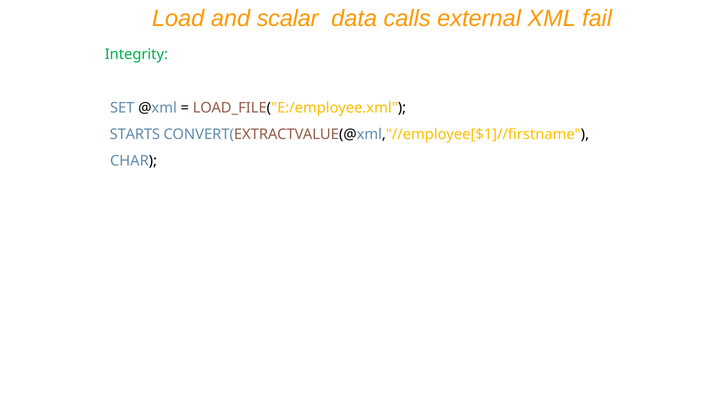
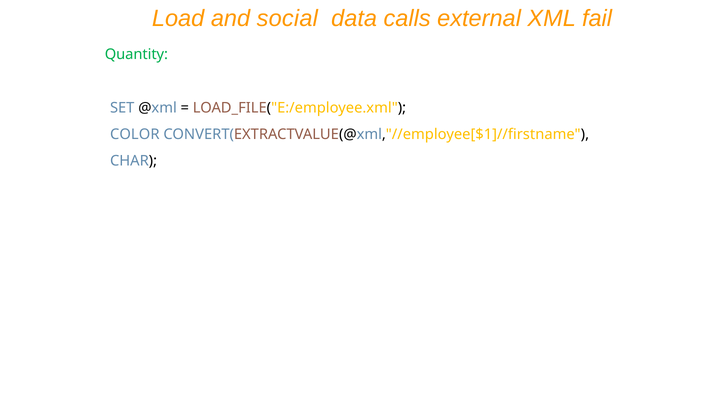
scalar: scalar -> social
Integrity: Integrity -> Quantity
STARTS: STARTS -> COLOR
